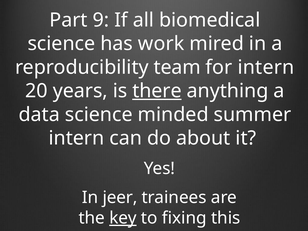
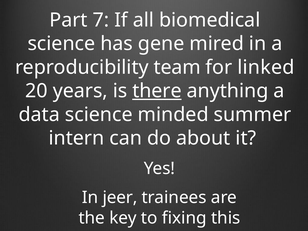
9: 9 -> 7
work: work -> gene
for intern: intern -> linked
key underline: present -> none
